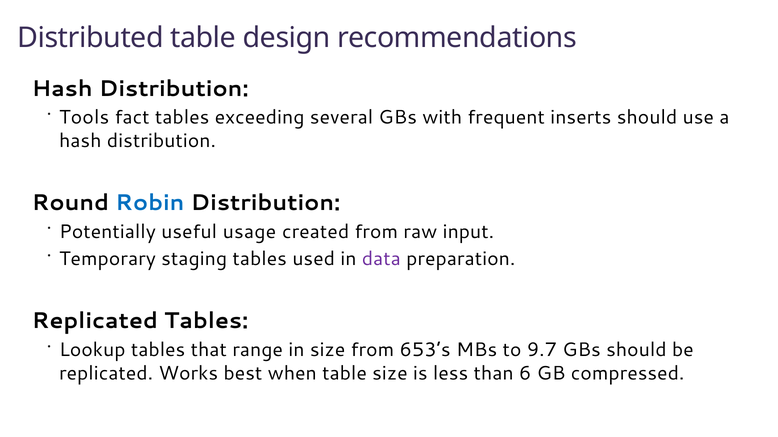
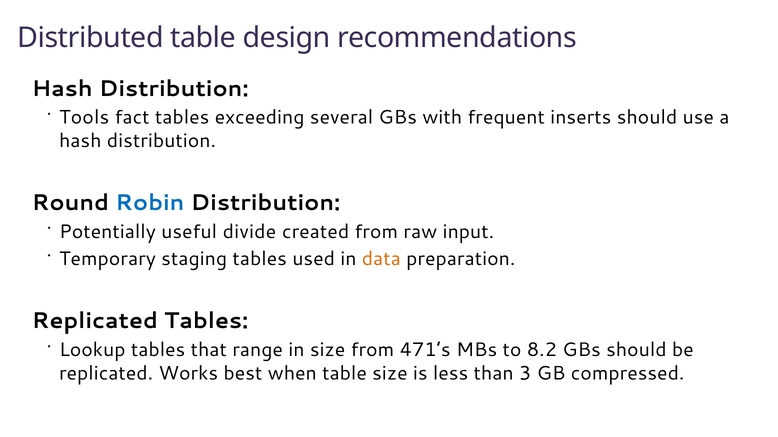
usage: usage -> divide
data colour: purple -> orange
653’s: 653’s -> 471’s
9.7: 9.7 -> 8.2
6: 6 -> 3
